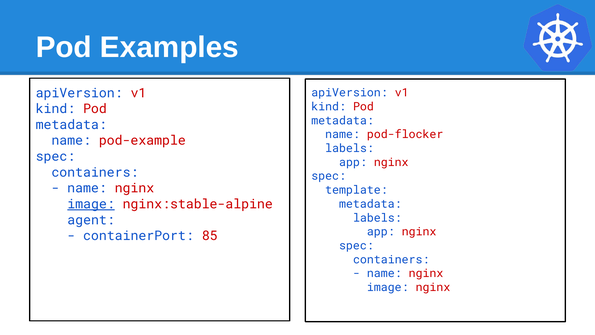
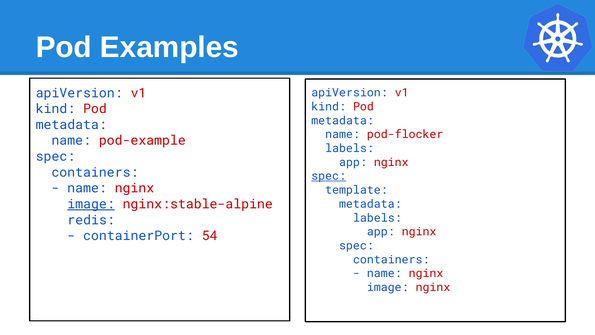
spec at (329, 176) underline: none -> present
agent: agent -> redis
85: 85 -> 54
